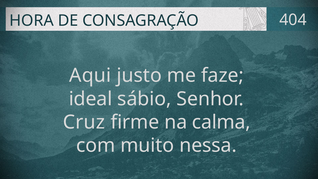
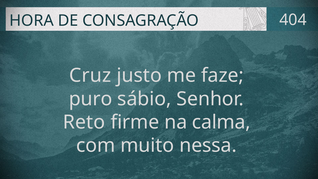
Aqui: Aqui -> Cruz
ideal: ideal -> puro
Cruz: Cruz -> Reto
